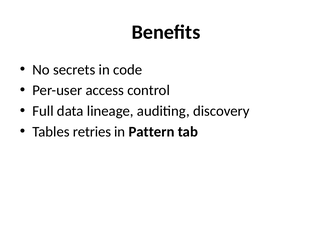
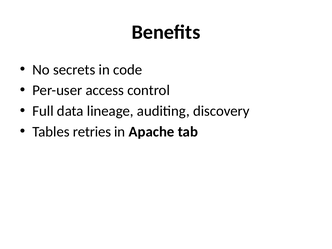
Pattern: Pattern -> Apache
